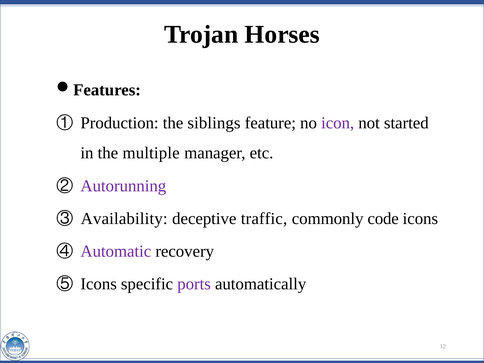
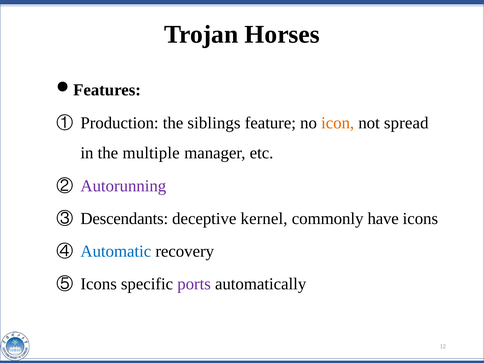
icon colour: purple -> orange
started: started -> spread
Availability: Availability -> Descendants
traffic: traffic -> kernel
code: code -> have
Automatic colour: purple -> blue
